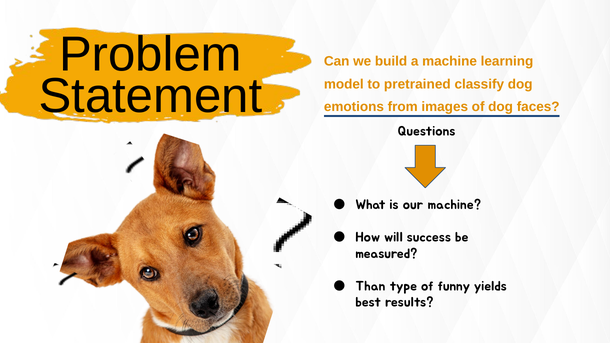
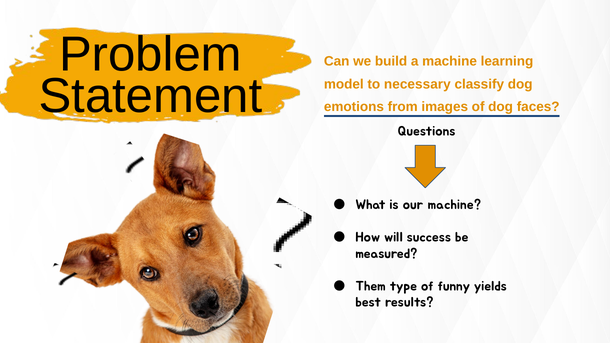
pretrained: pretrained -> necessary
Than: Than -> Them
